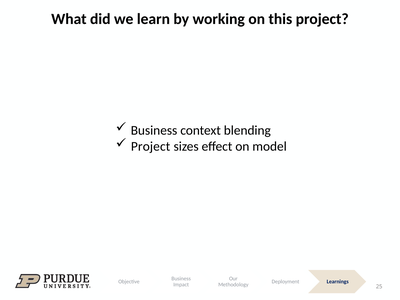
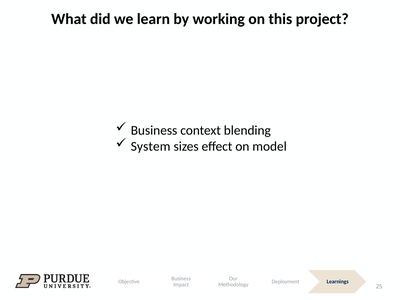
Project at (151, 146): Project -> System
